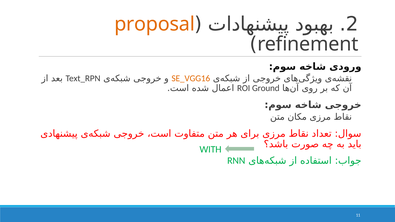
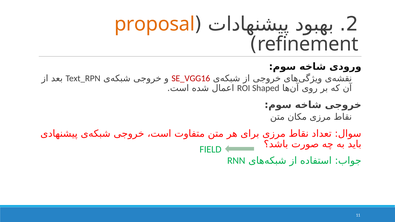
SE_VGG16 colour: orange -> red
Ground: Ground -> Shaped
WITH: WITH -> FIELD
